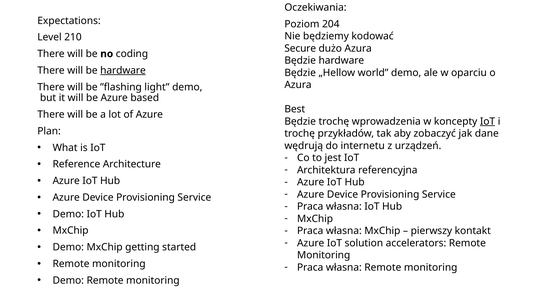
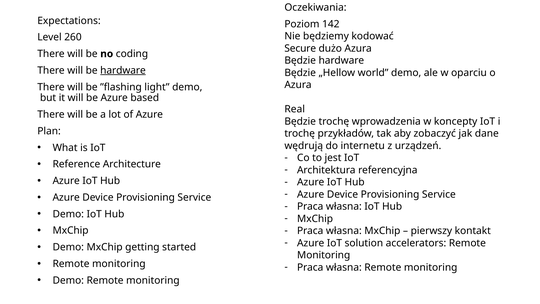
204: 204 -> 142
210: 210 -> 260
Best: Best -> Real
IoT at (488, 121) underline: present -> none
